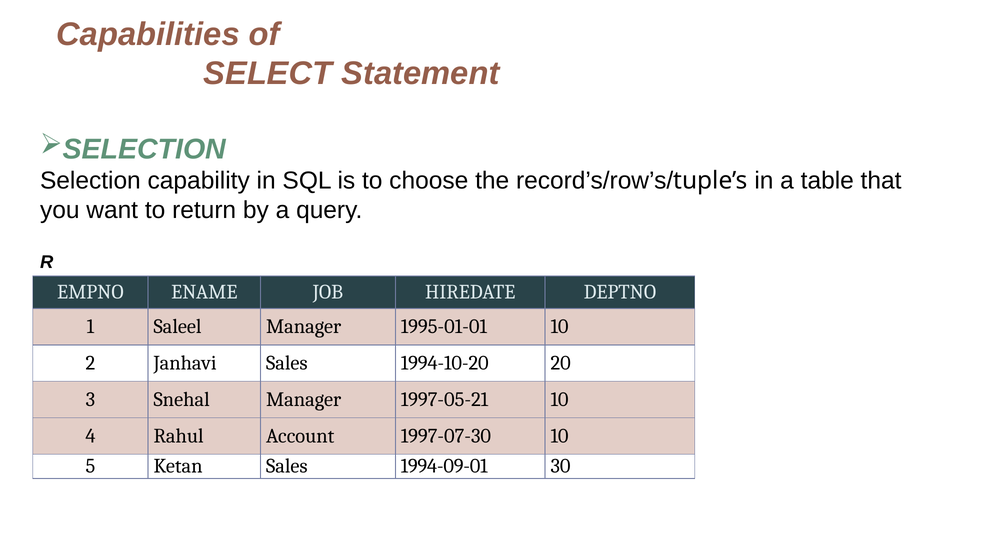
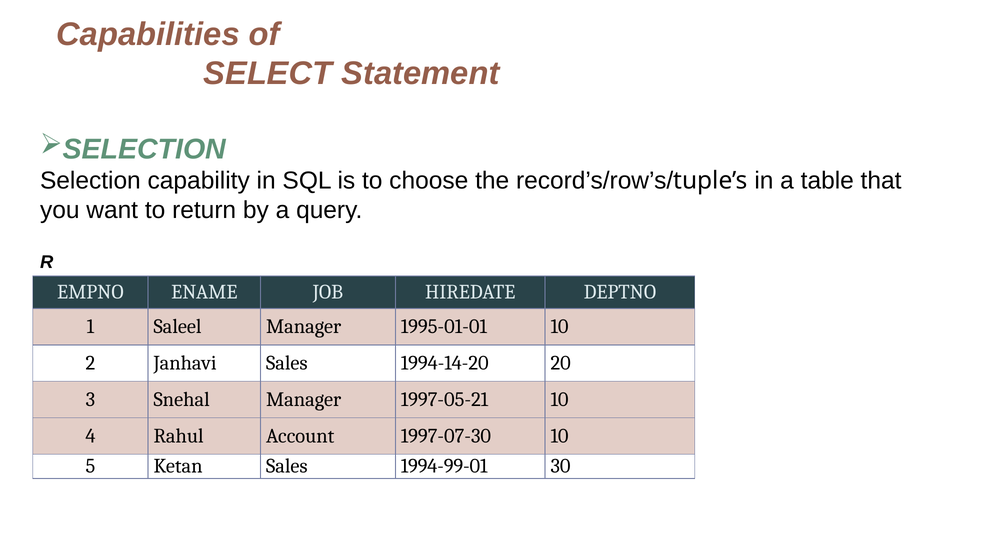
1994-10-20: 1994-10-20 -> 1994-14-20
1994-09-01: 1994-09-01 -> 1994-99-01
